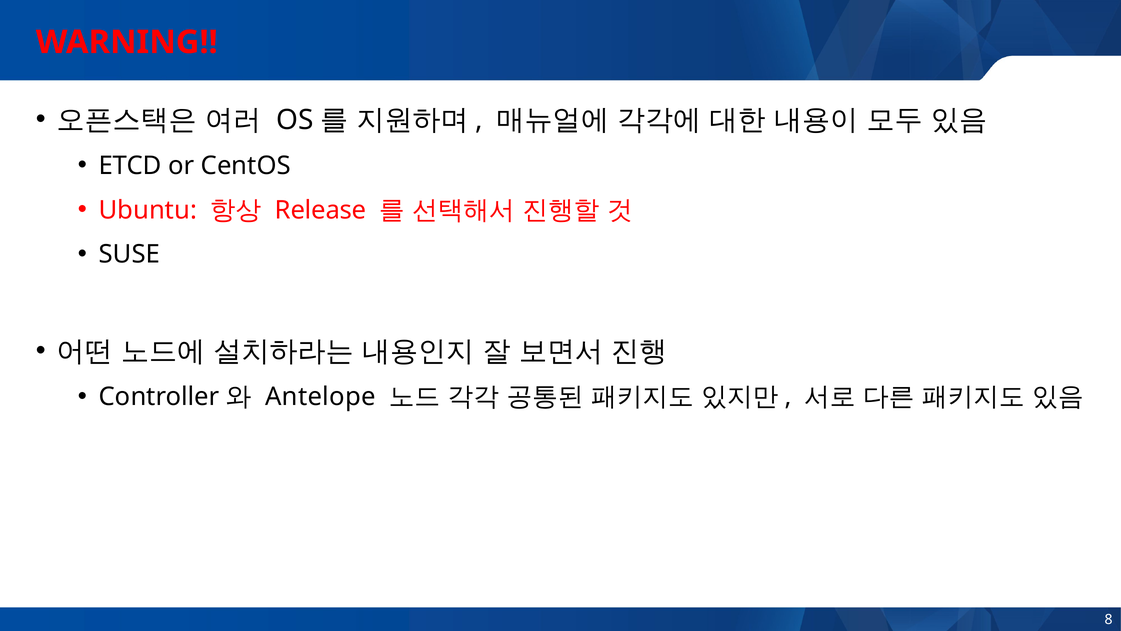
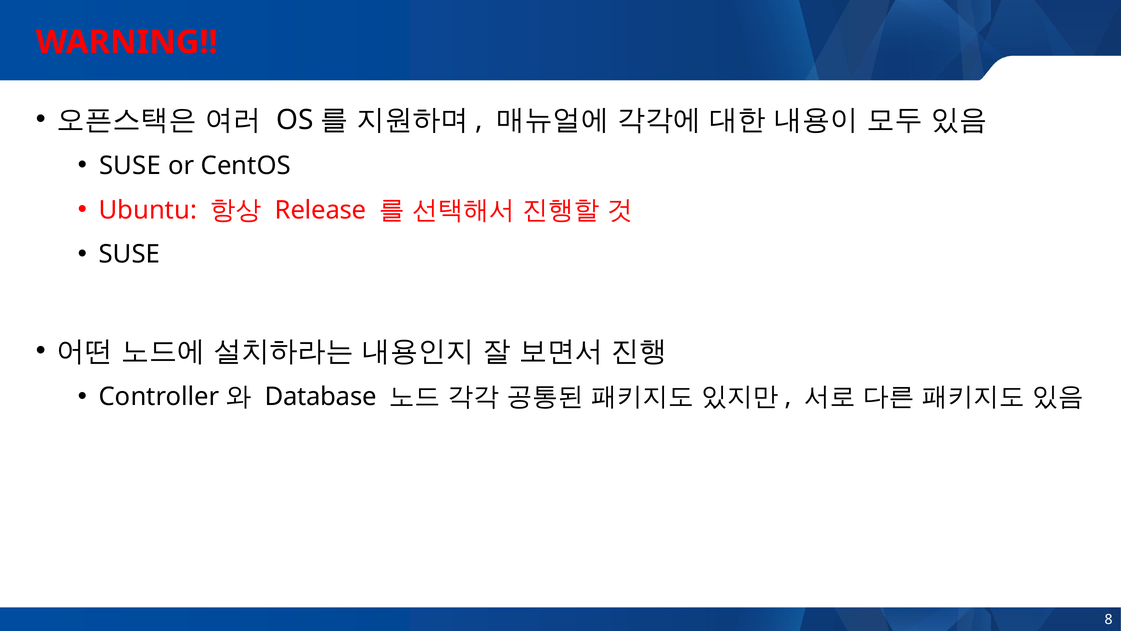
ETCD at (130, 166): ETCD -> SUSE
Antelope: Antelope -> Database
